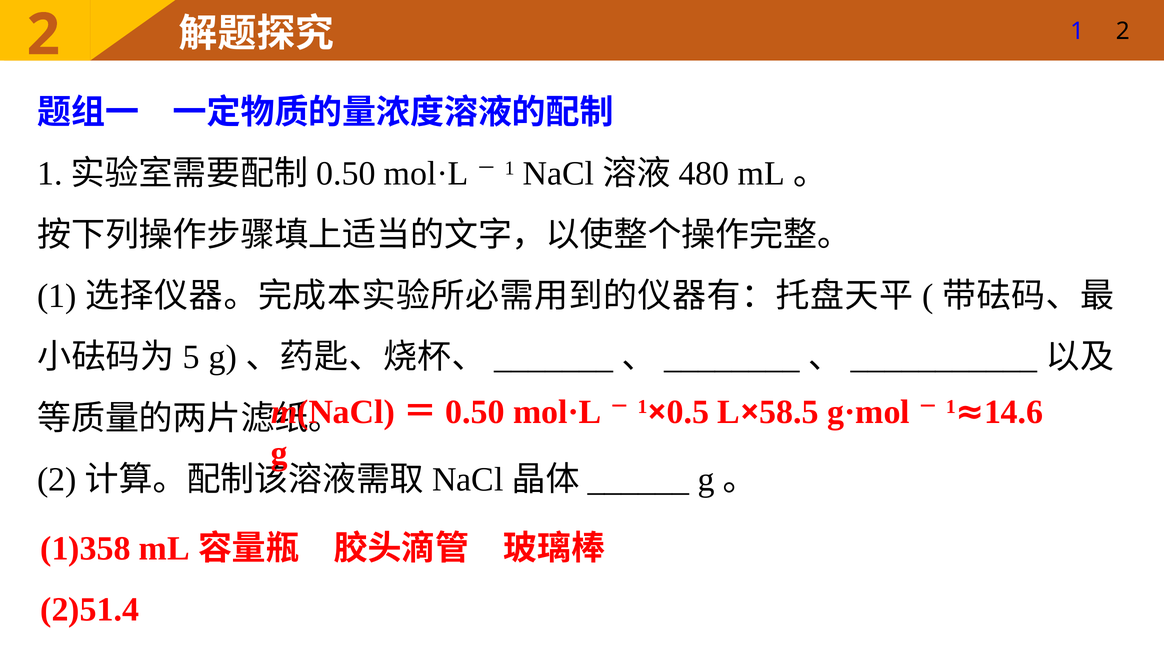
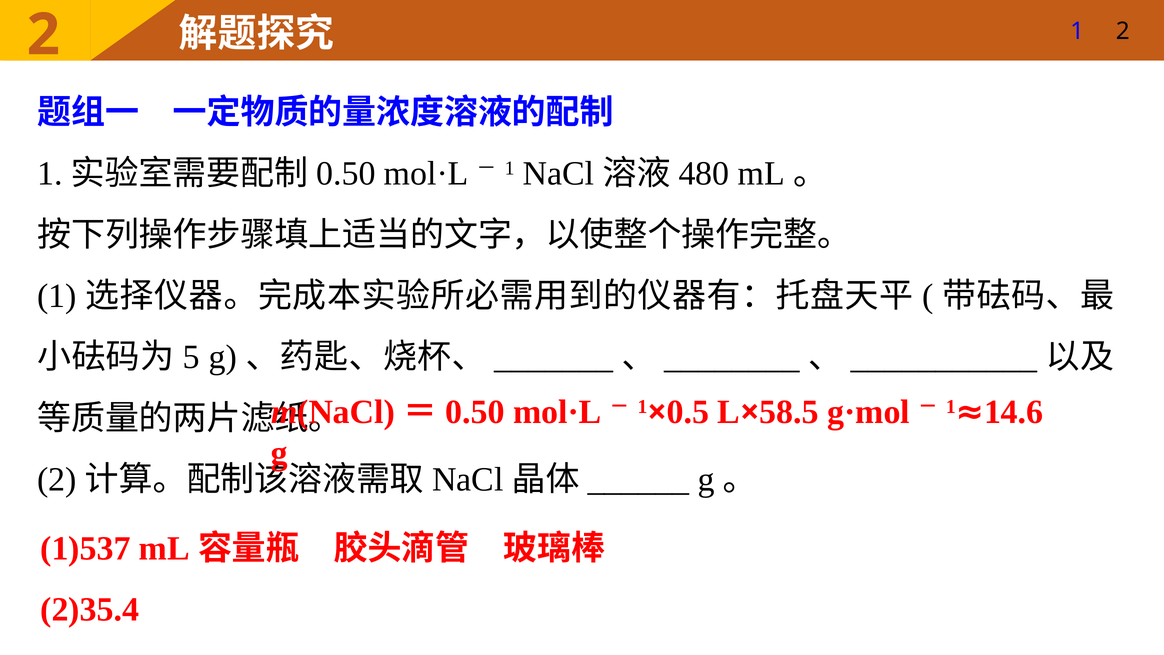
1)358: 1)358 -> 1)537
2)51.4: 2)51.4 -> 2)35.4
